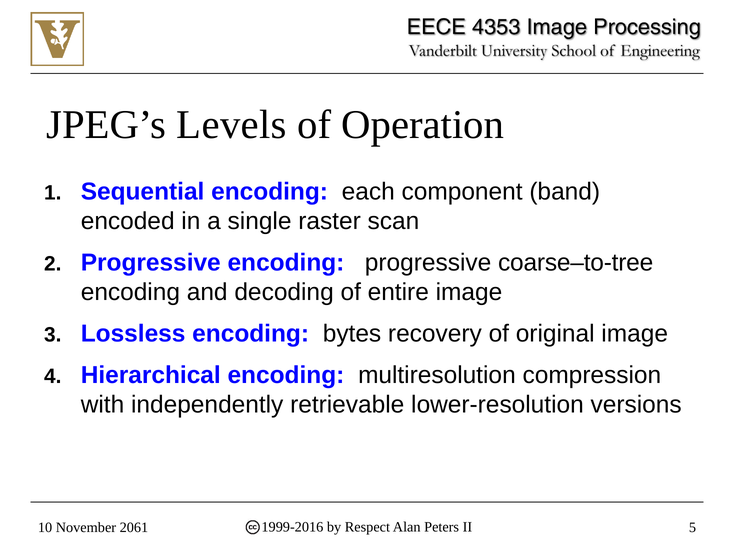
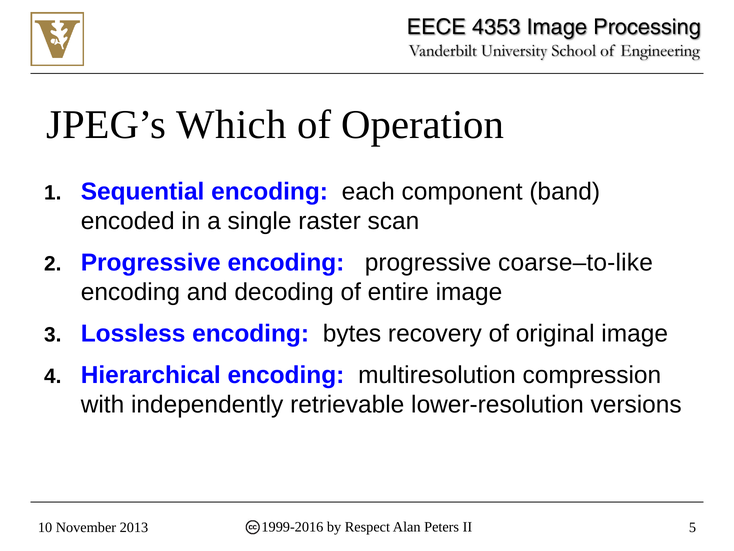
Levels: Levels -> Which
coarse–to-tree: coarse–to-tree -> coarse–to-like
2061: 2061 -> 2013
